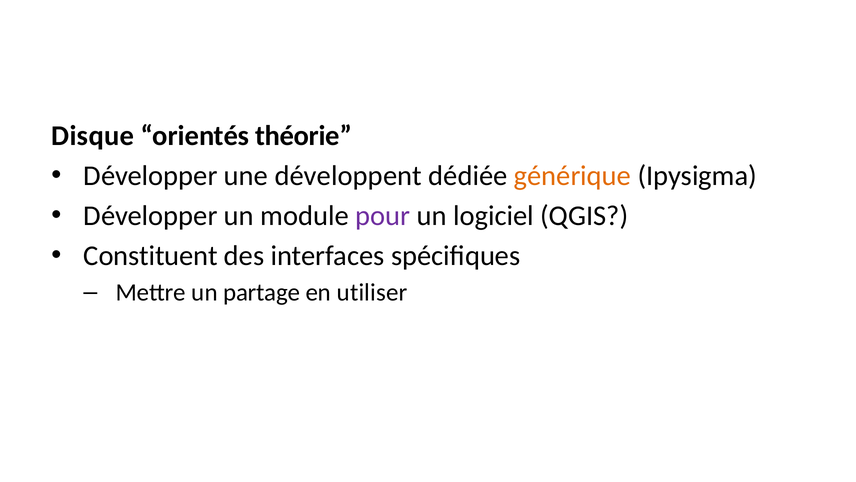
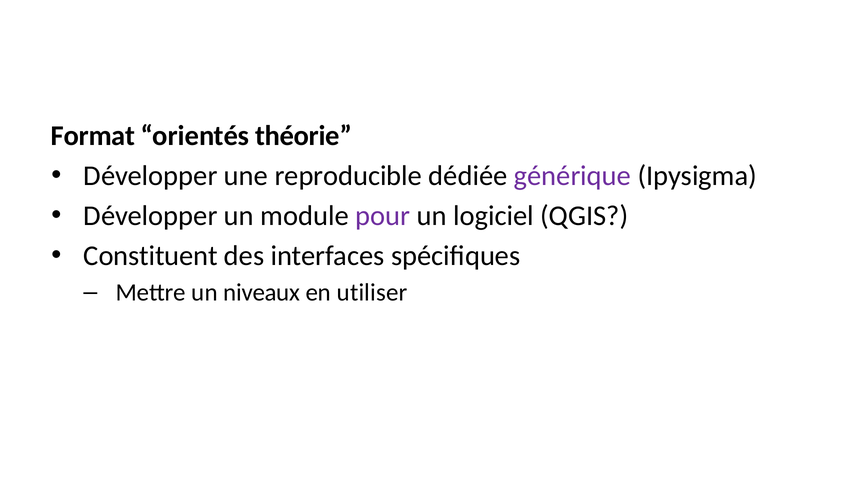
Disque: Disque -> Format
développent: développent -> reproducible
générique colour: orange -> purple
partage: partage -> niveaux
